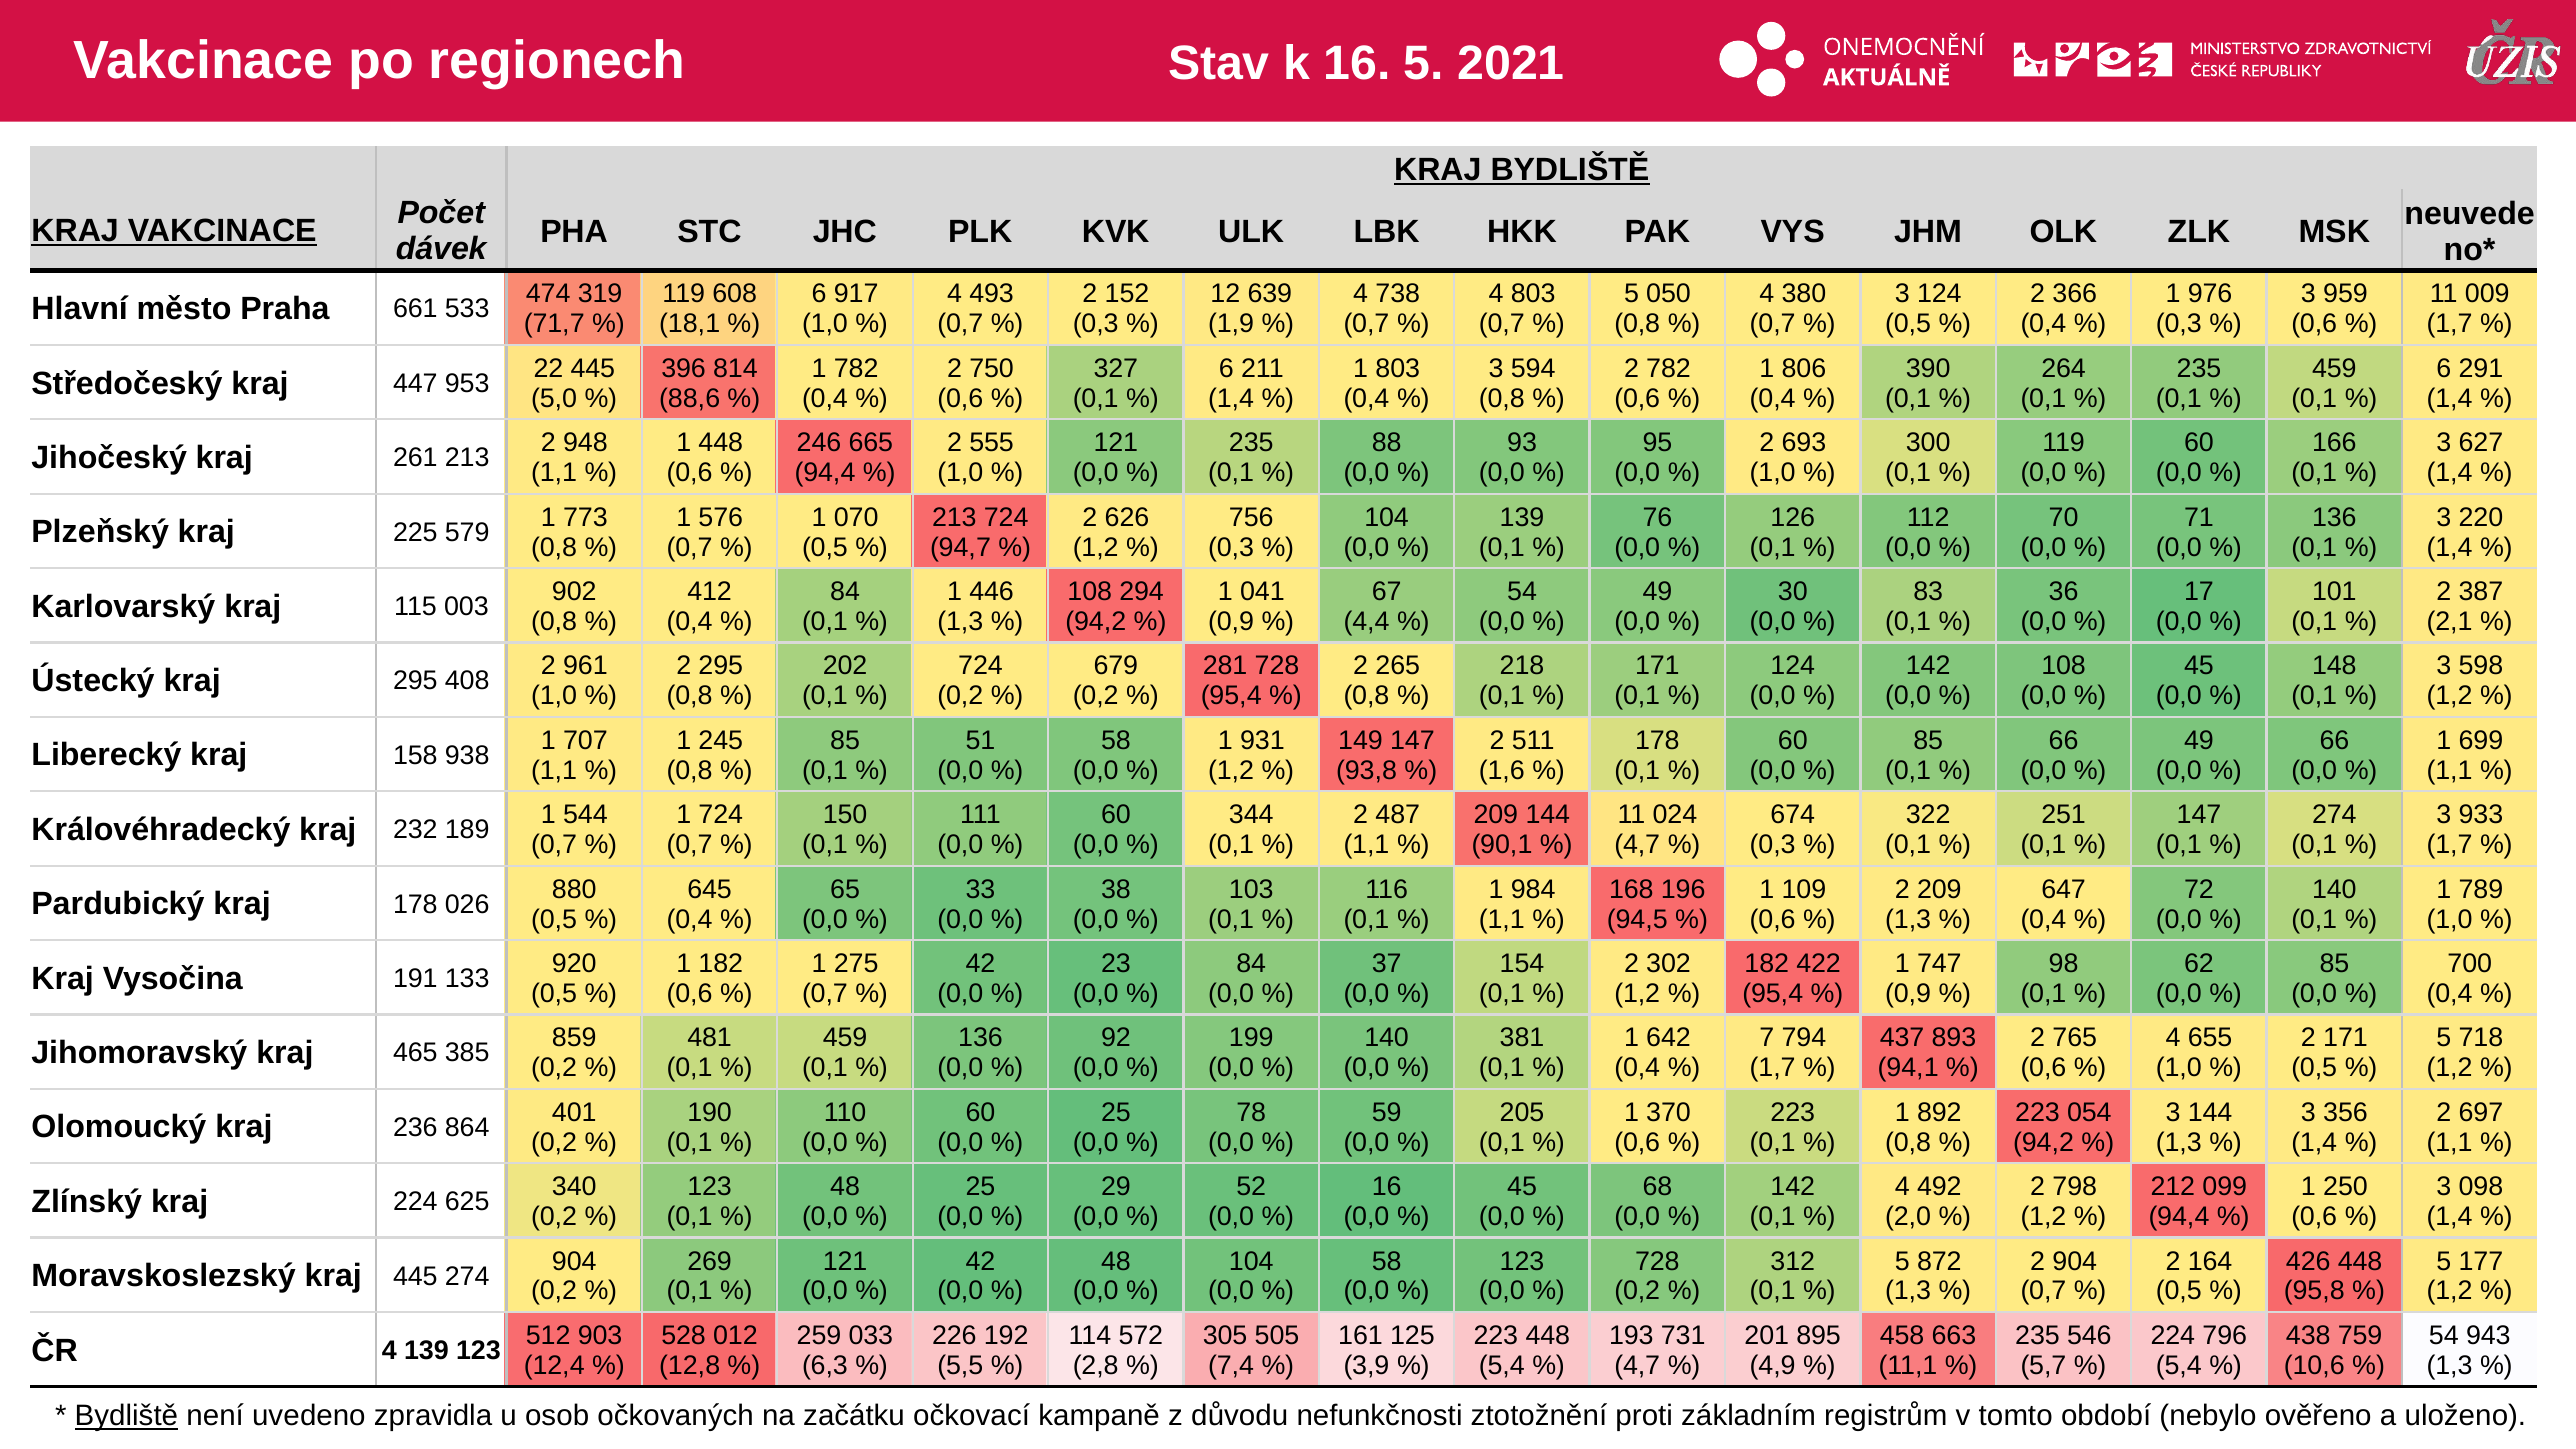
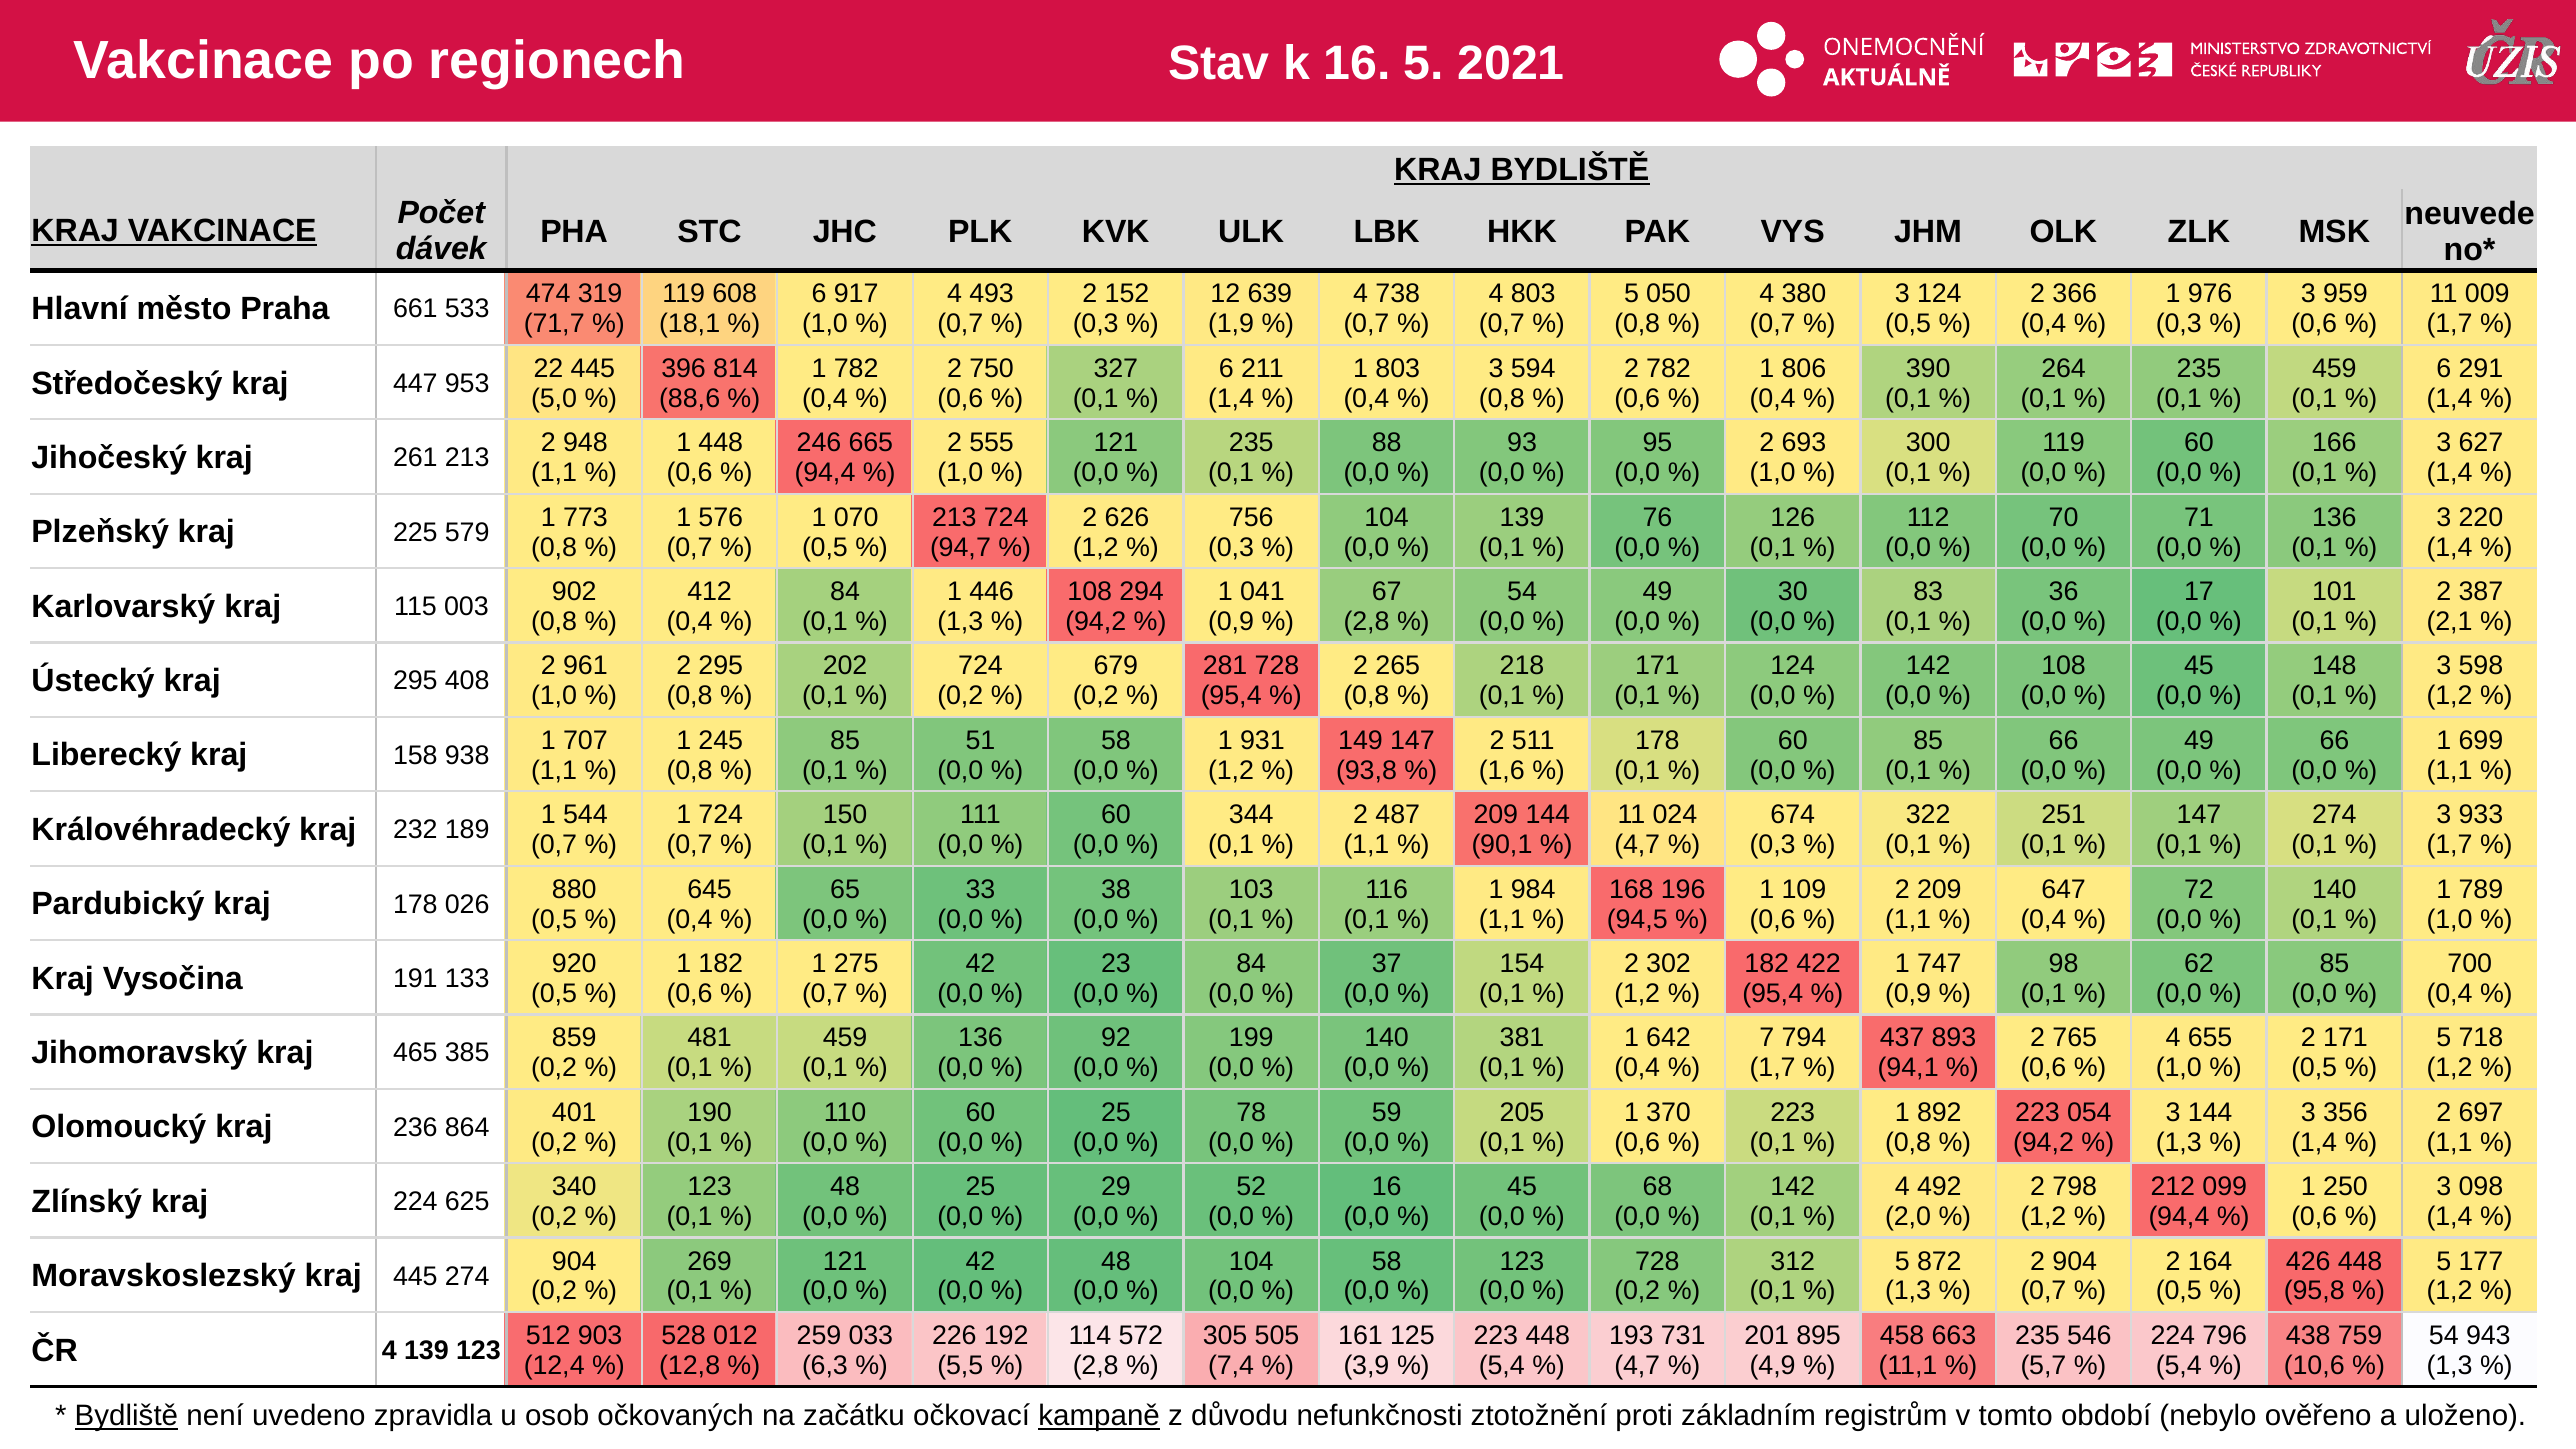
4,4 at (1367, 622): 4,4 -> 2,8
1,3 at (1908, 919): 1,3 -> 1,1
kampaně underline: none -> present
